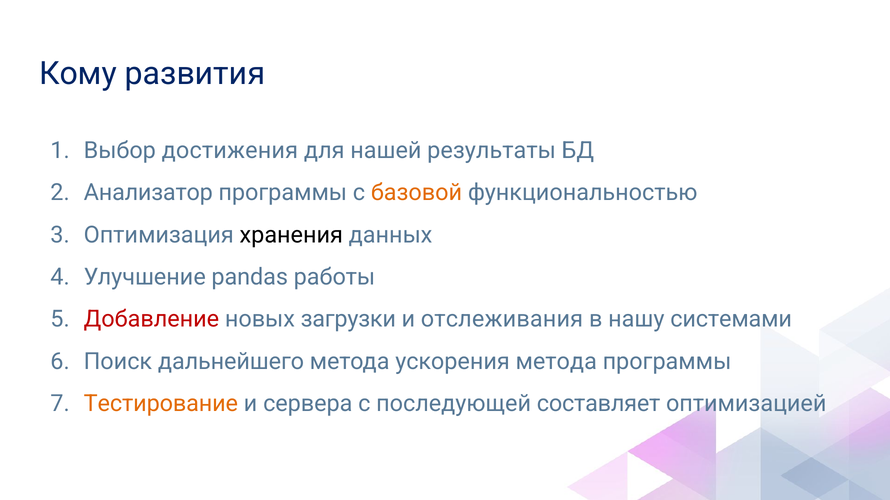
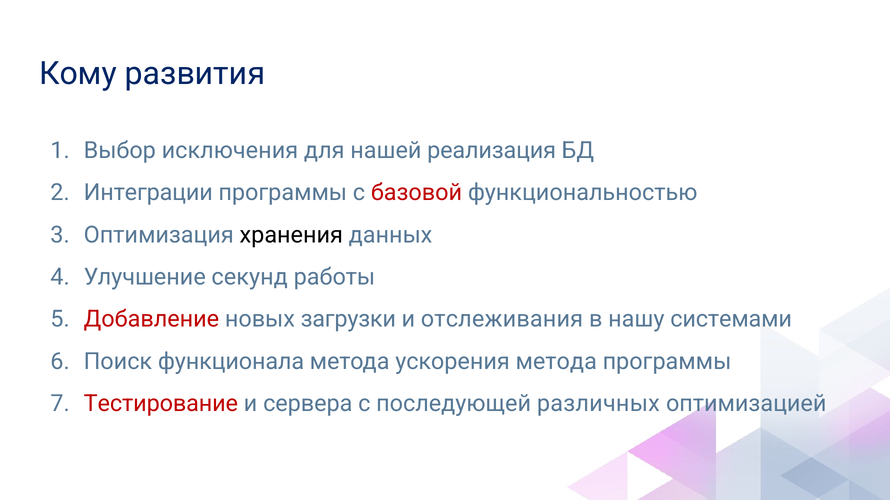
достижения: достижения -> исключения
результаты: результаты -> реализация
Анализатор: Анализатор -> Интеграции
базовой colour: orange -> red
pandas: pandas -> секунд
дальнейшего: дальнейшего -> функционала
Тестирование colour: orange -> red
составляет: составляет -> различных
